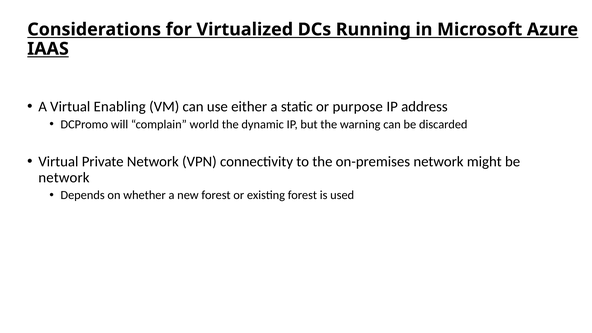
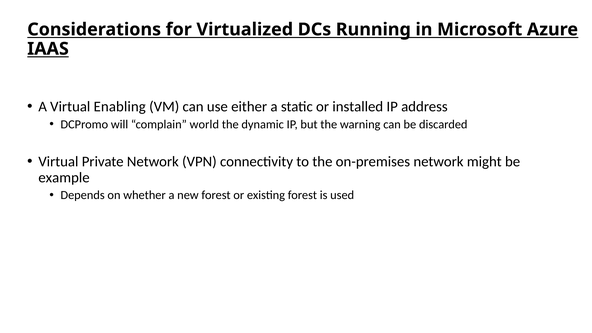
purpose: purpose -> installed
network at (64, 178): network -> example
